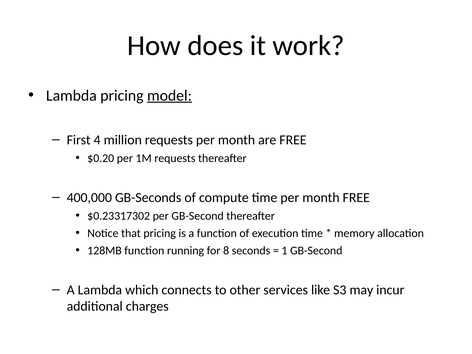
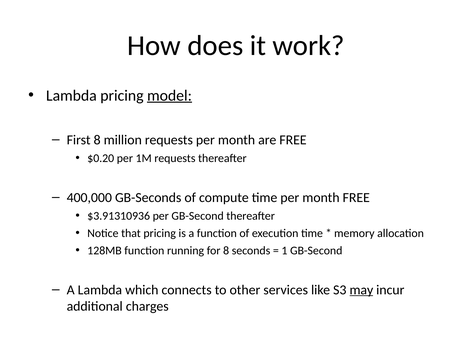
First 4: 4 -> 8
$0.23317302: $0.23317302 -> $3.91310936
may underline: none -> present
